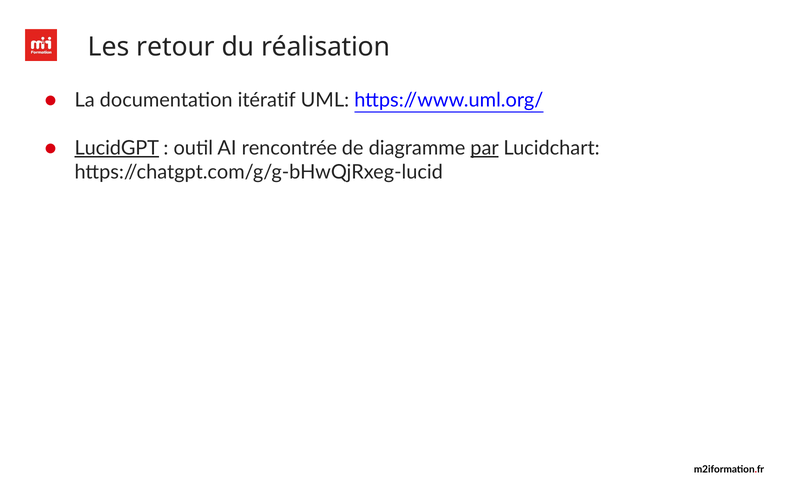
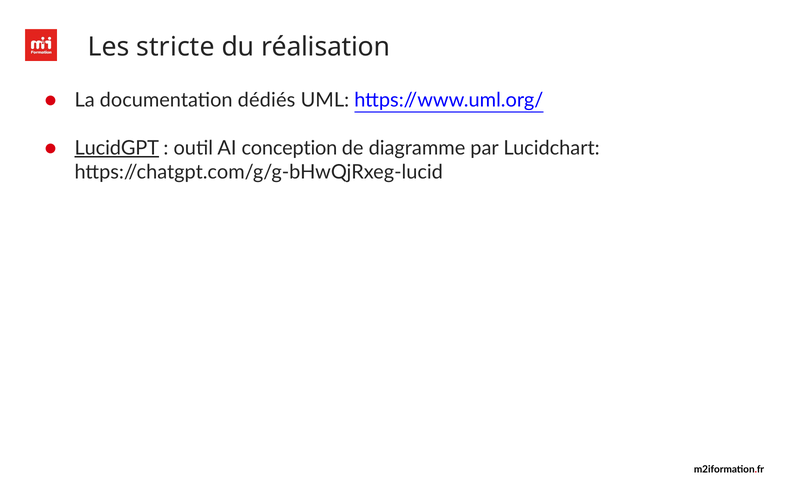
retour: retour -> stricte
itératif: itératif -> dédiés
rencontrée: rencontrée -> conception
par underline: present -> none
